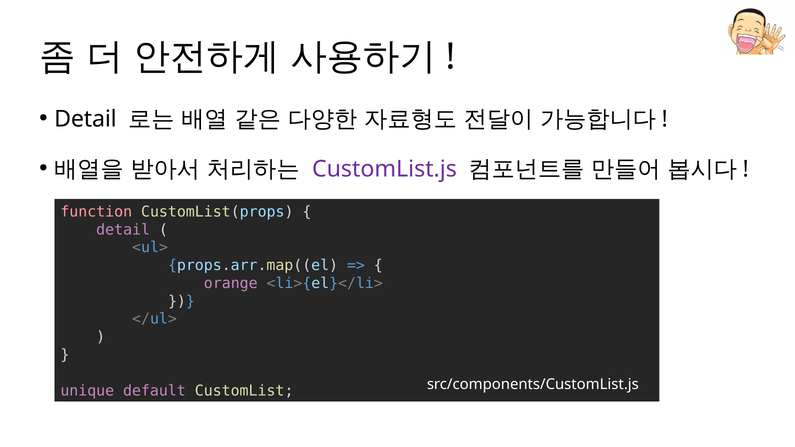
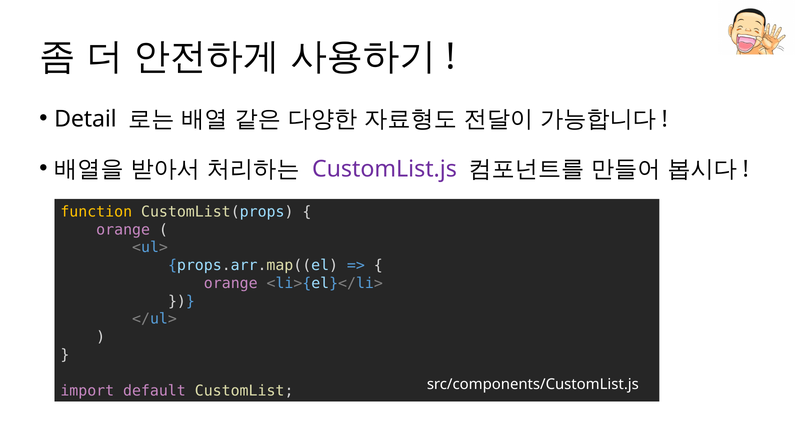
function colour: pink -> yellow
detail at (123, 230): detail -> orange
unique: unique -> import
